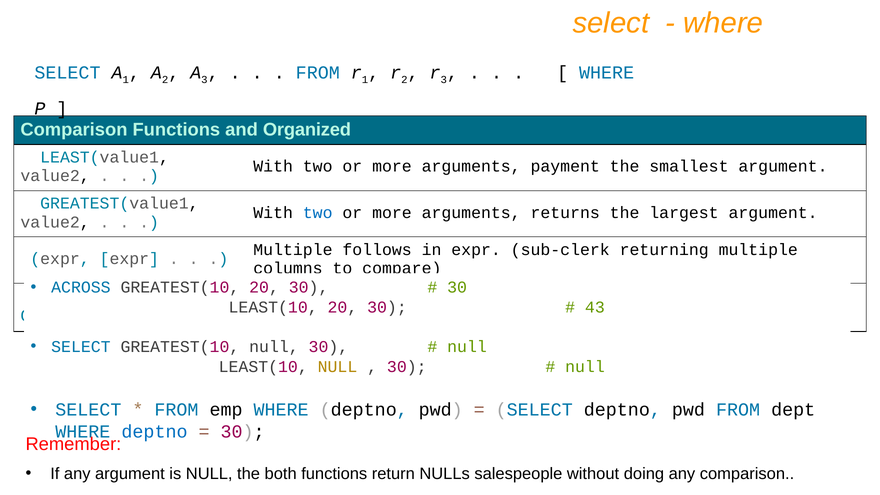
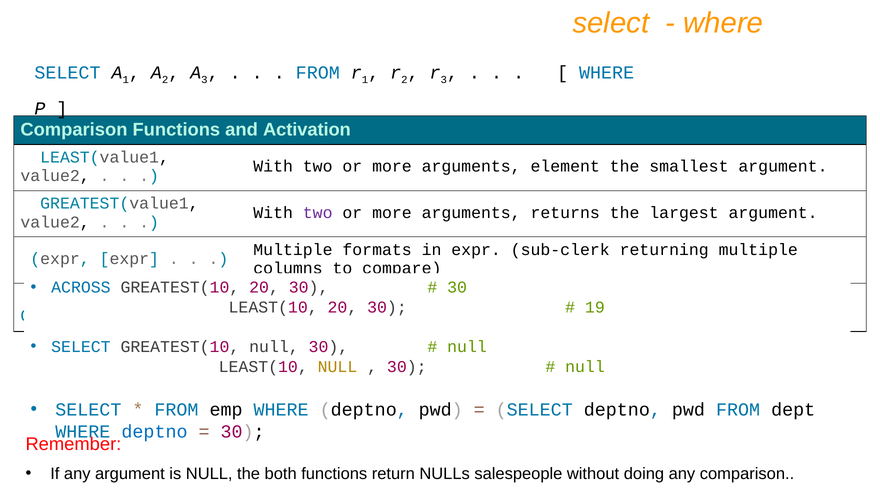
Organized: Organized -> Activation
payment: payment -> element
two at (318, 213) colour: blue -> purple
follows: follows -> formats
43: 43 -> 19
